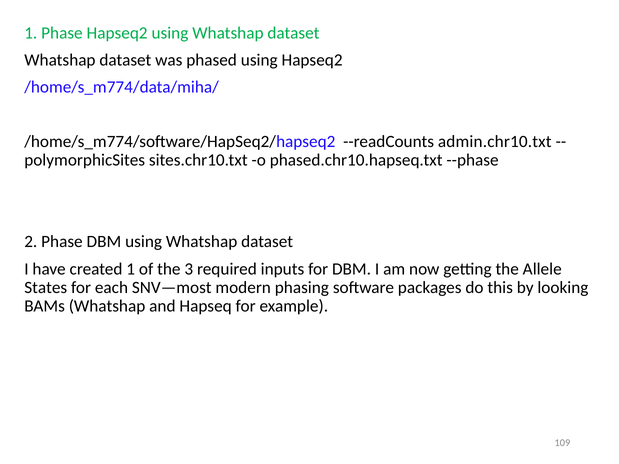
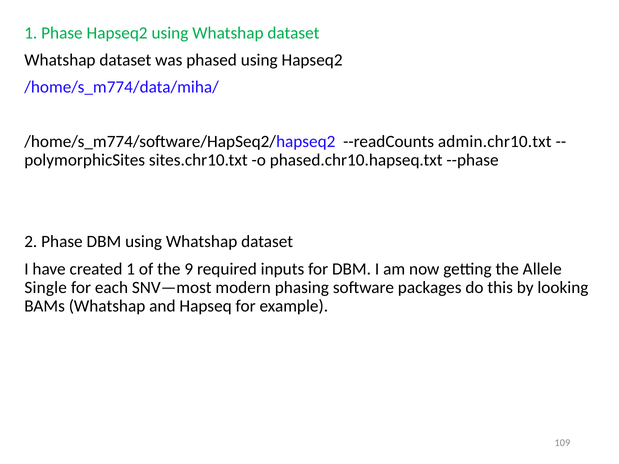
3: 3 -> 9
States: States -> Single
